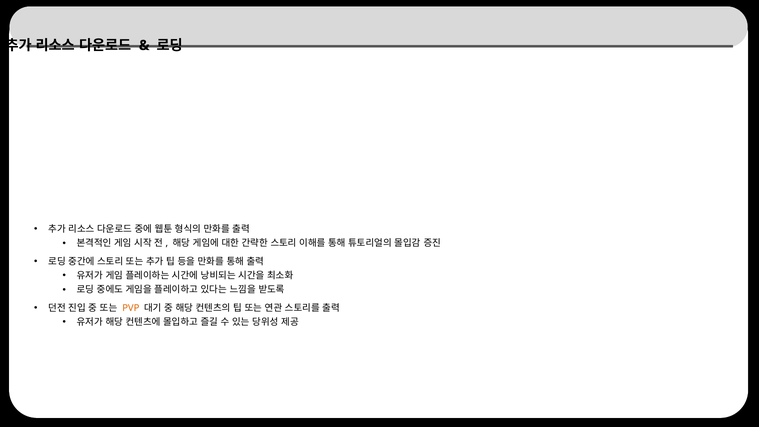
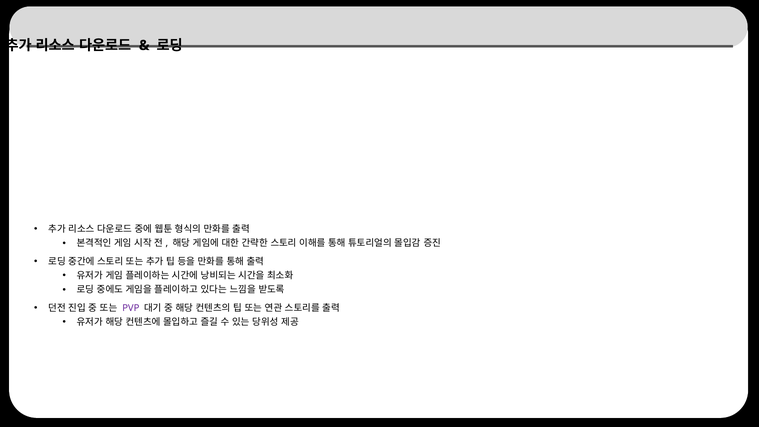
PVP colour: orange -> purple
